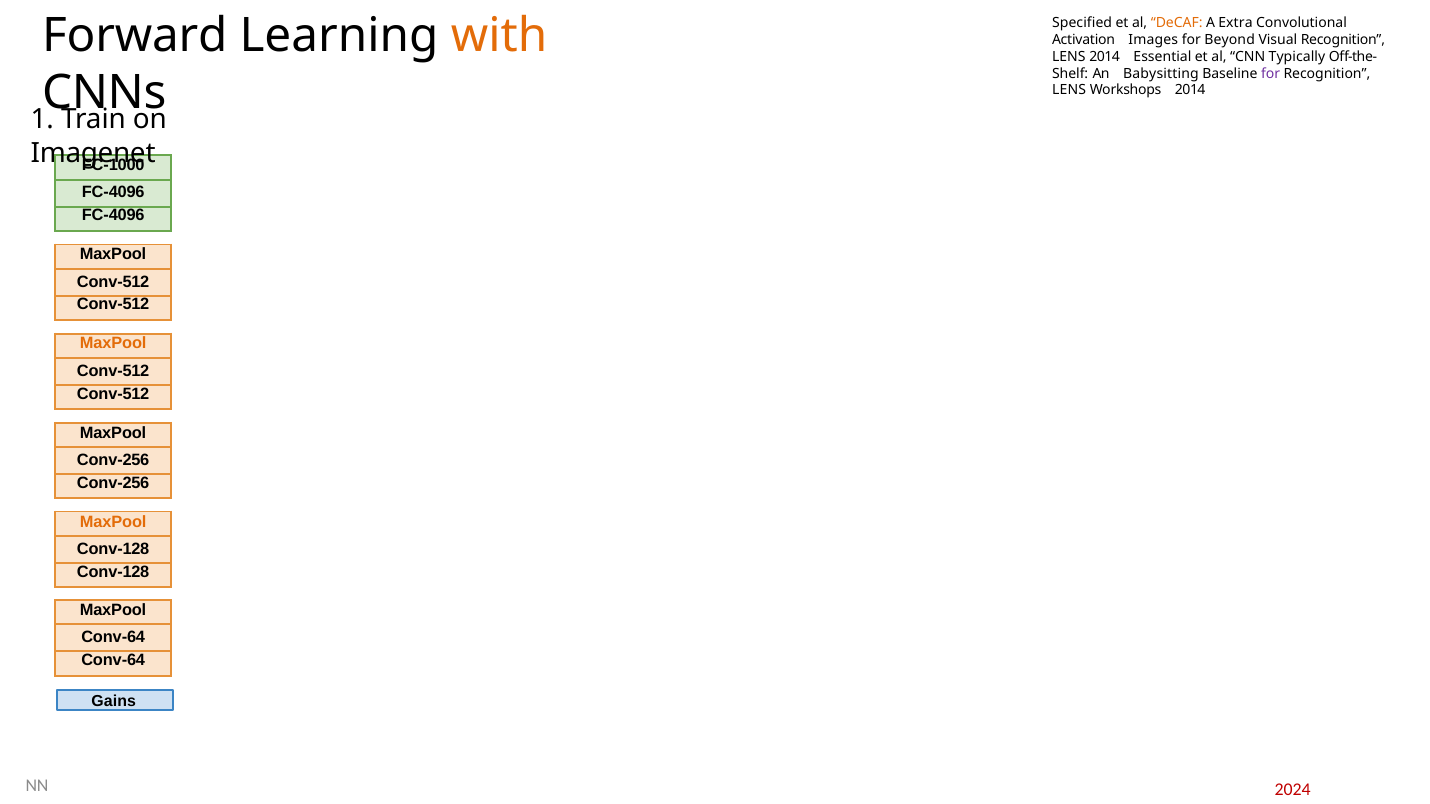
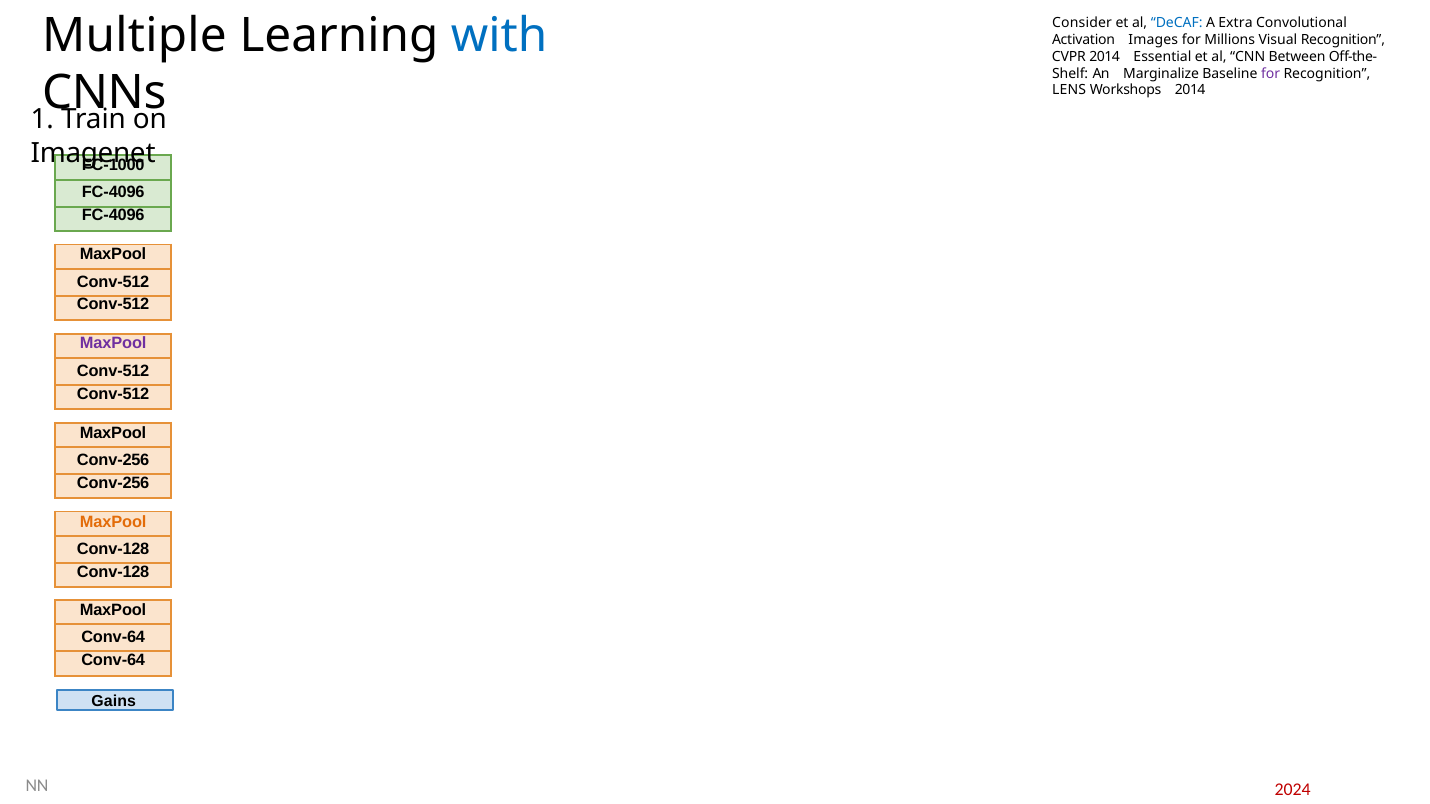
Specified: Specified -> Consider
DeCAF colour: orange -> blue
Forward: Forward -> Multiple
with colour: orange -> blue
Beyond: Beyond -> Millions
LENS at (1069, 57): LENS -> CVPR
Typically: Typically -> Between
Babysitting: Babysitting -> Marginalize
MaxPool at (113, 344) colour: orange -> purple
